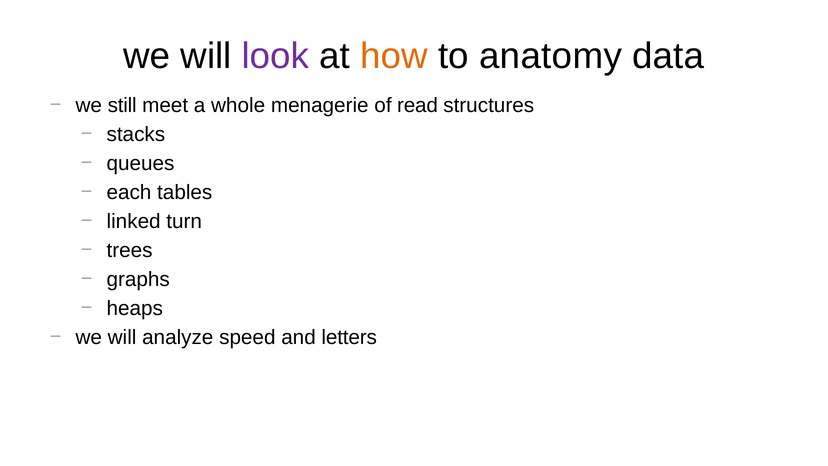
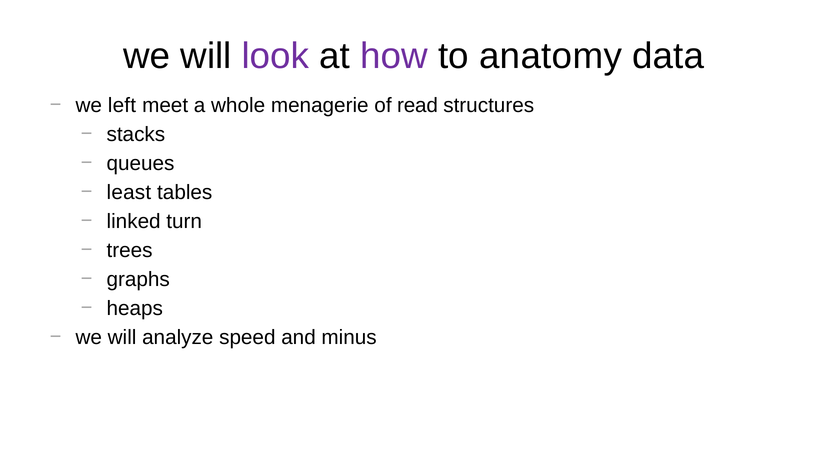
how colour: orange -> purple
still: still -> left
each: each -> least
letters: letters -> minus
